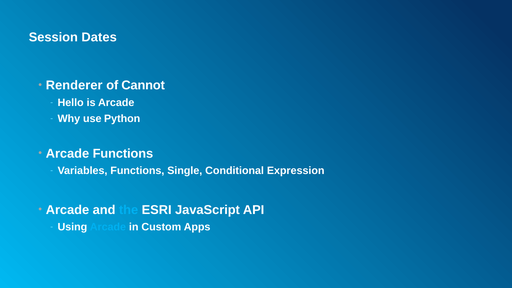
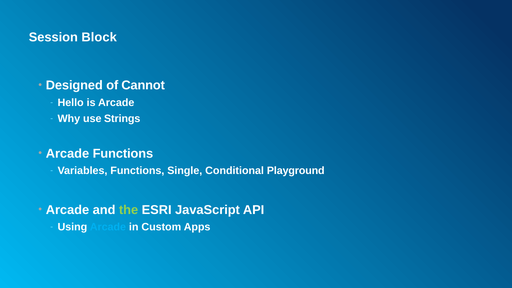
Dates: Dates -> Block
Renderer: Renderer -> Designed
Python: Python -> Strings
Expression: Expression -> Playground
the colour: light blue -> light green
